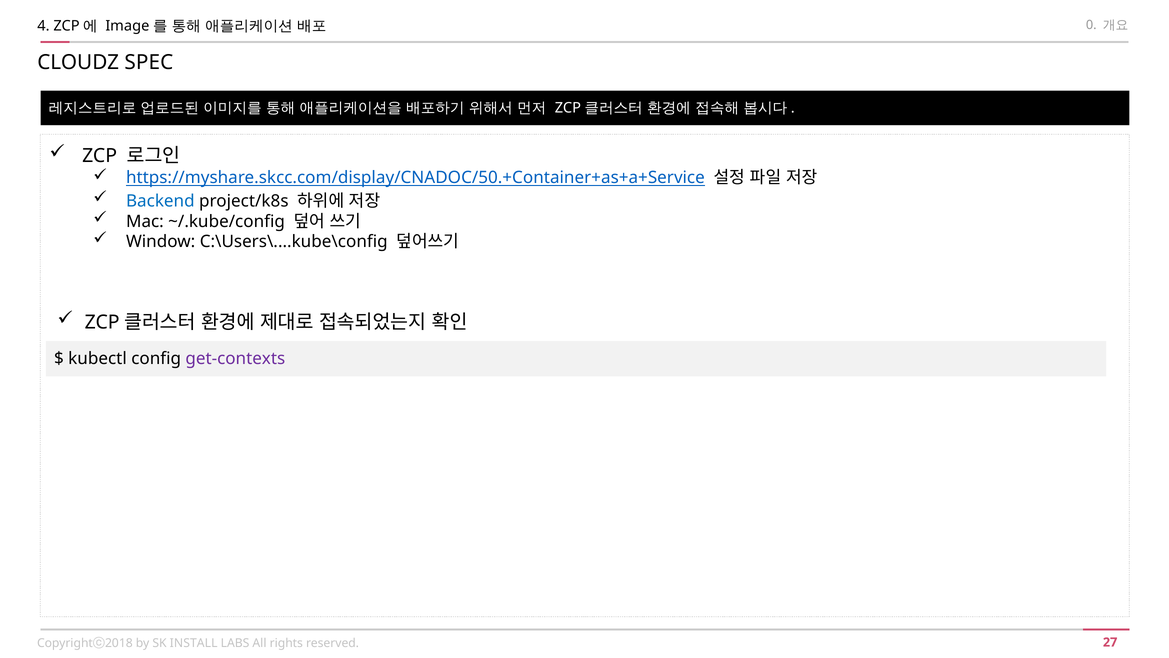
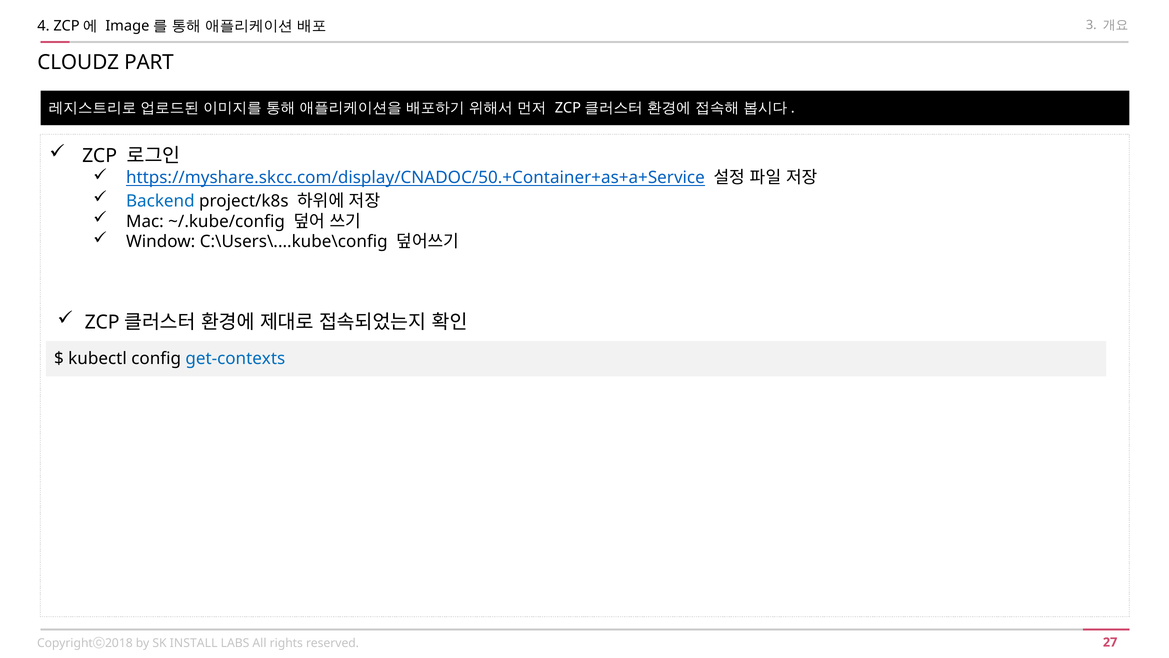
0: 0 -> 3
SPEC: SPEC -> PART
get-contexts colour: purple -> blue
